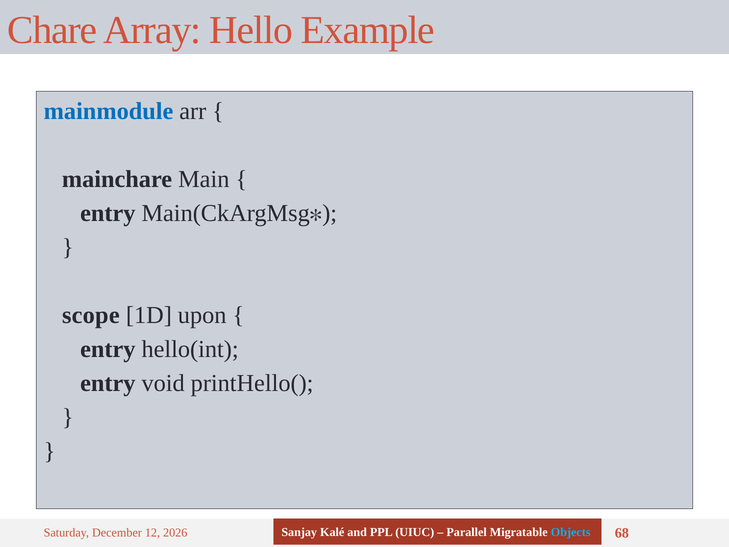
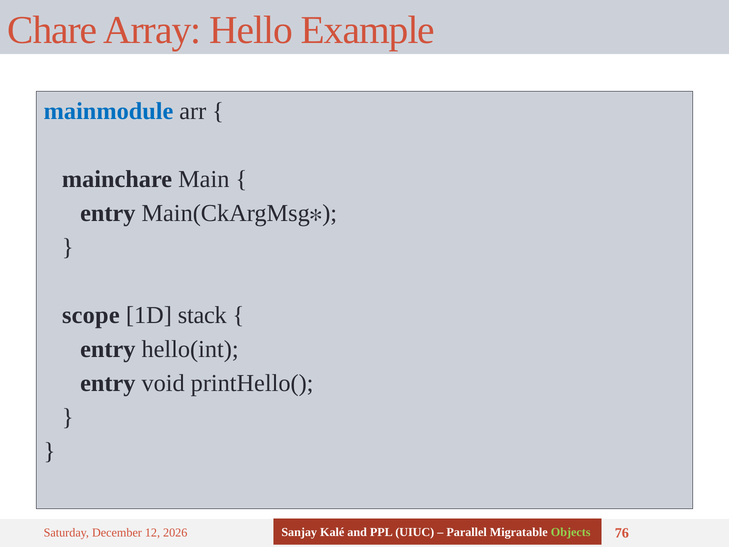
upon: upon -> stack
Objects colour: light blue -> light green
68: 68 -> 76
